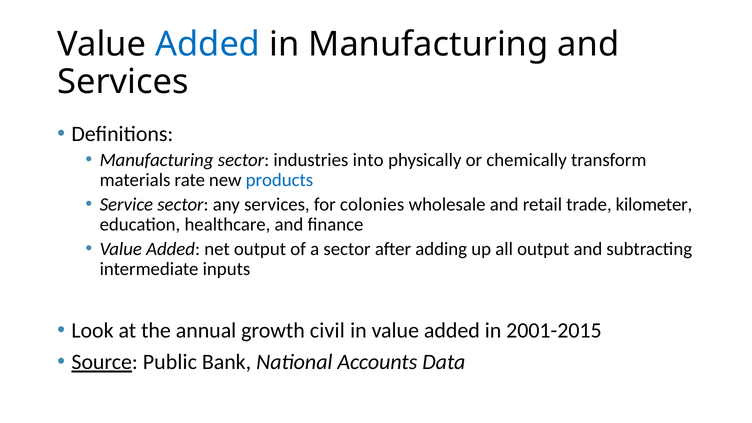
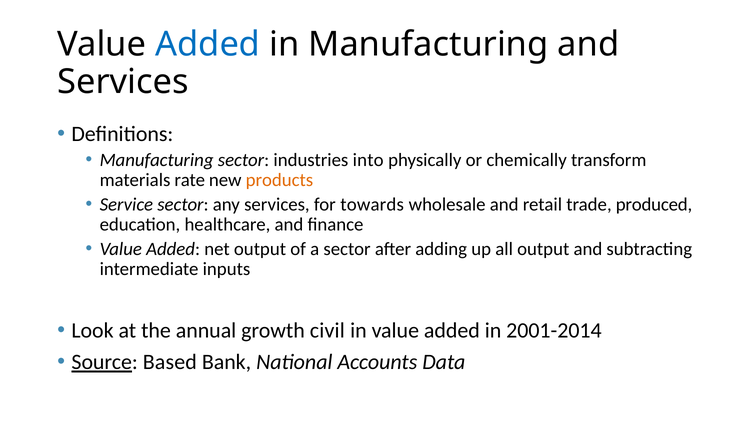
products colour: blue -> orange
colonies: colonies -> towards
kilometer: kilometer -> produced
2001-2015: 2001-2015 -> 2001-2014
Public: Public -> Based
